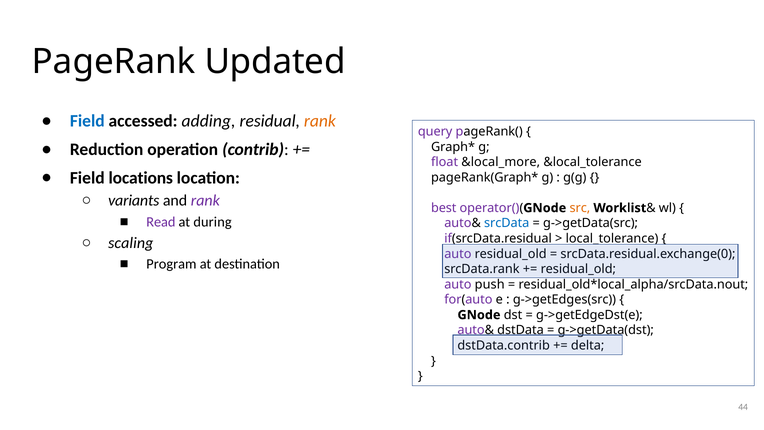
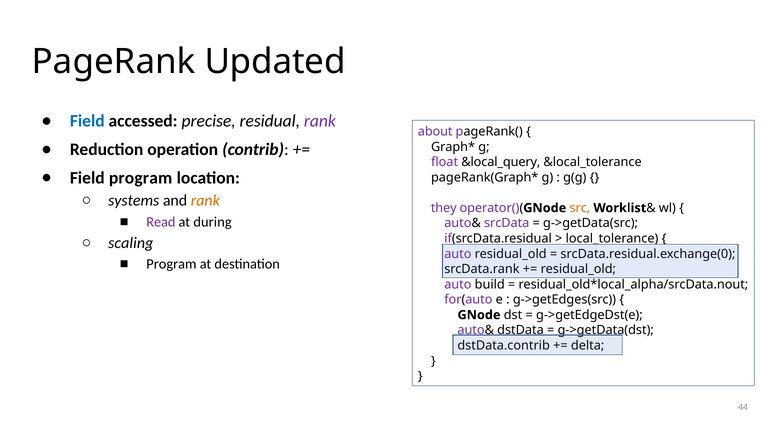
adding: adding -> precise
rank at (320, 121) colour: orange -> purple
query: query -> about
&local_more: &local_more -> &local_query
Field locations: locations -> program
variants: variants -> systems
rank at (205, 201) colour: purple -> orange
best: best -> they
srcData colour: blue -> purple
push: push -> build
